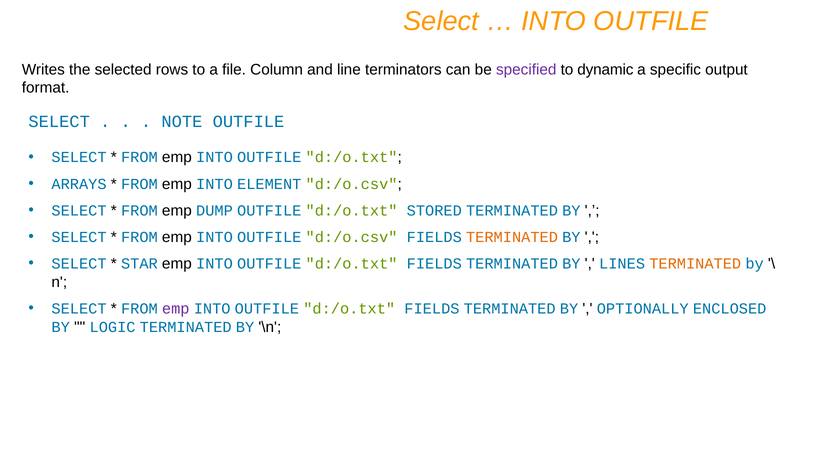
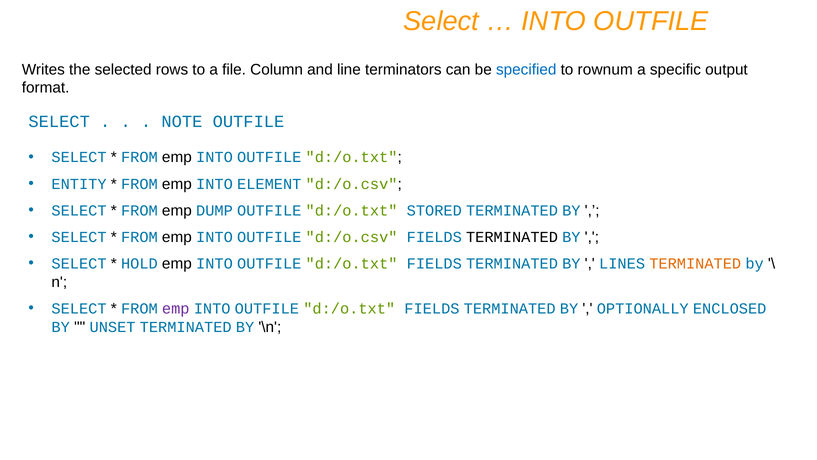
specified colour: purple -> blue
dynamic: dynamic -> rownum
ARRAYS: ARRAYS -> ENTITY
TERMINATED at (512, 237) colour: orange -> black
STAR: STAR -> HOLD
LOGIC: LOGIC -> UNSET
